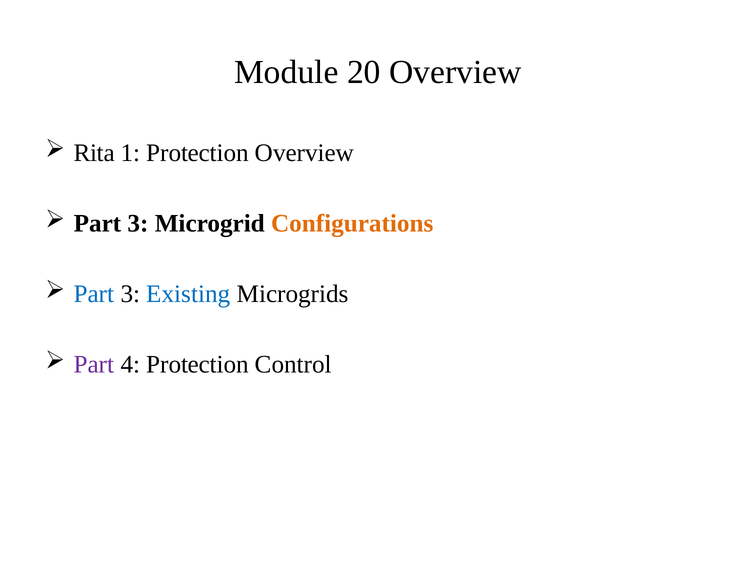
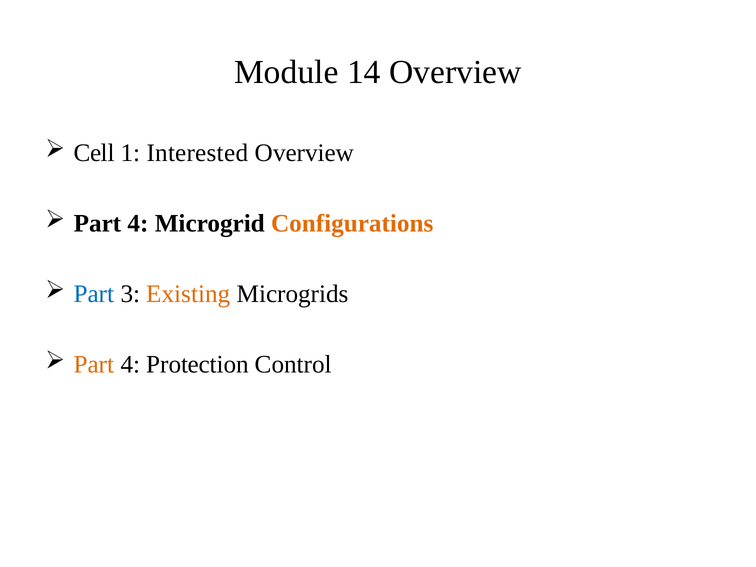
20: 20 -> 14
Rita: Rita -> Cell
1 Protection: Protection -> Interested
3 at (138, 224): 3 -> 4
Existing colour: blue -> orange
Part at (94, 365) colour: purple -> orange
